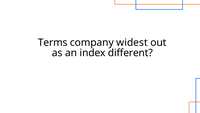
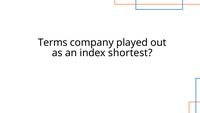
widest: widest -> played
different: different -> shortest
